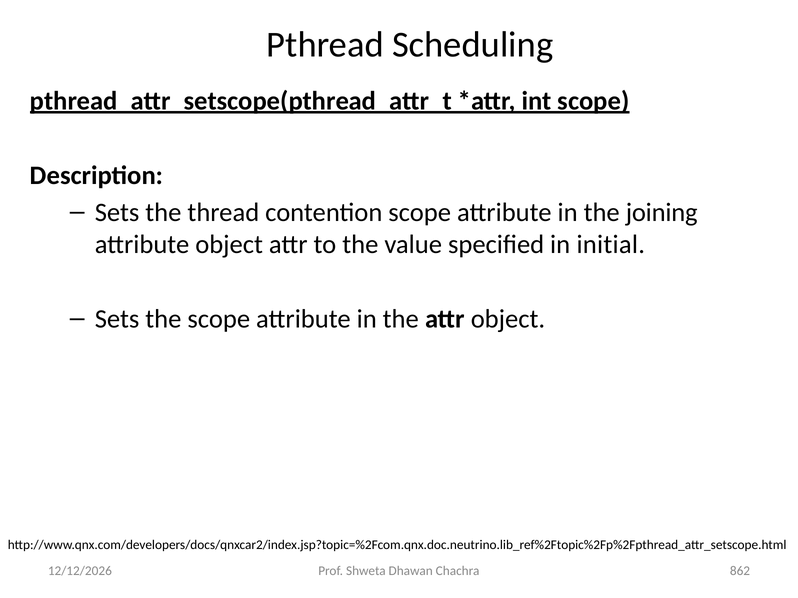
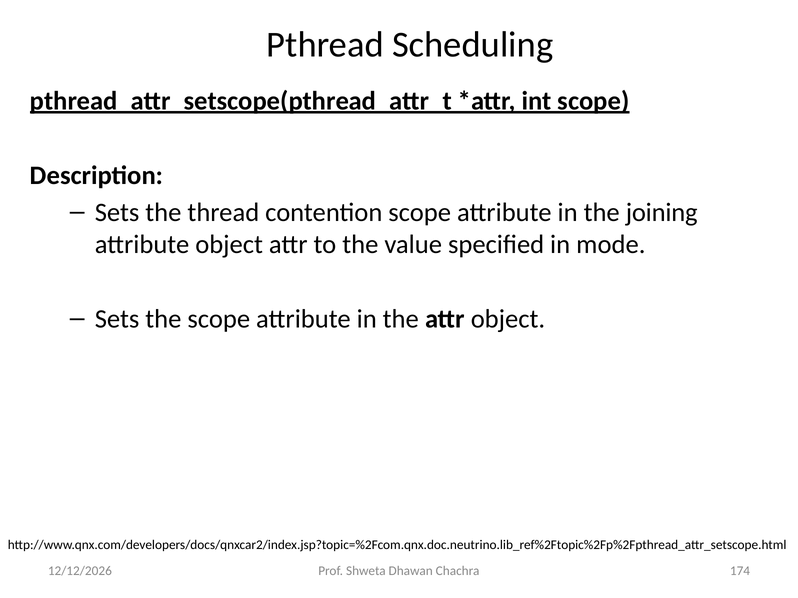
initial: initial -> mode
862: 862 -> 174
